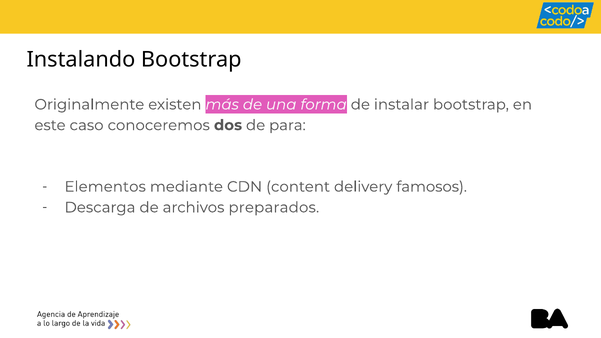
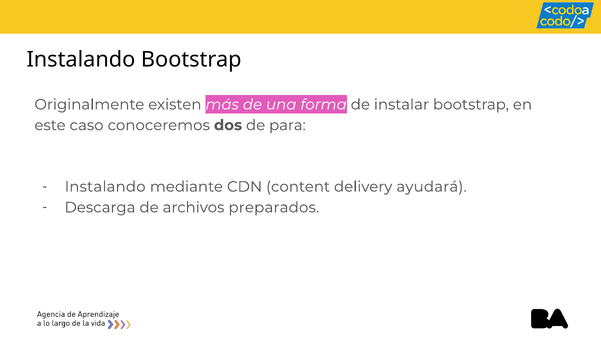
Elementos at (105, 187): Elementos -> Instalando
famosos: famosos -> ayudará
